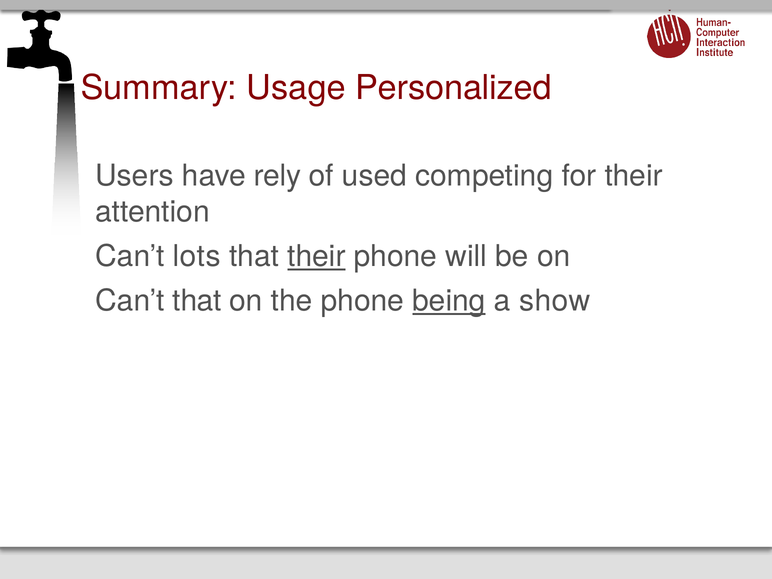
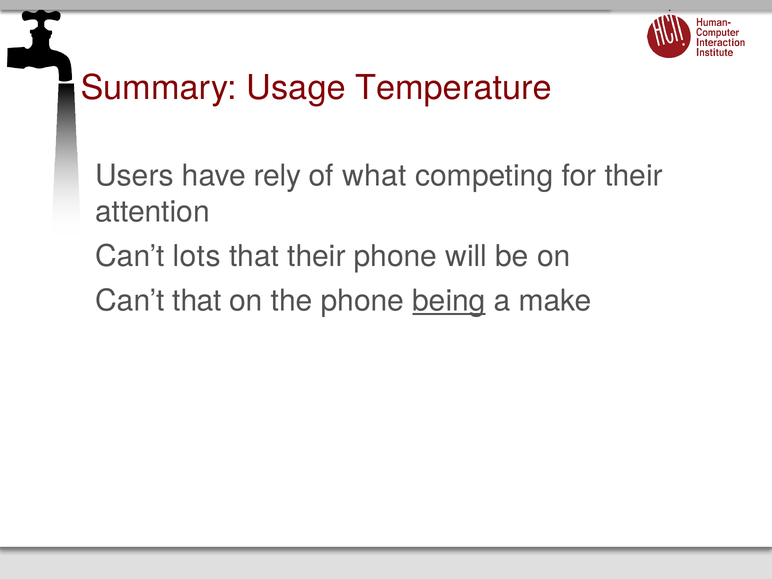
Personalized: Personalized -> Temperature
used: used -> what
their at (316, 256) underline: present -> none
show: show -> make
